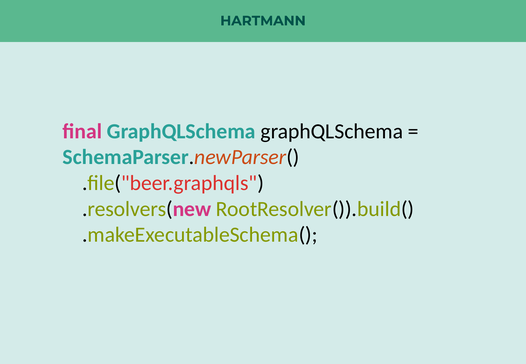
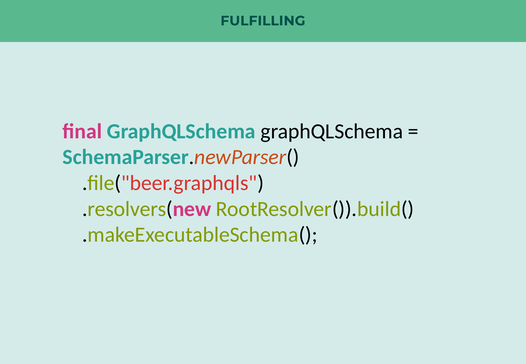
HARTMANN: HARTMANN -> FULFILLING
